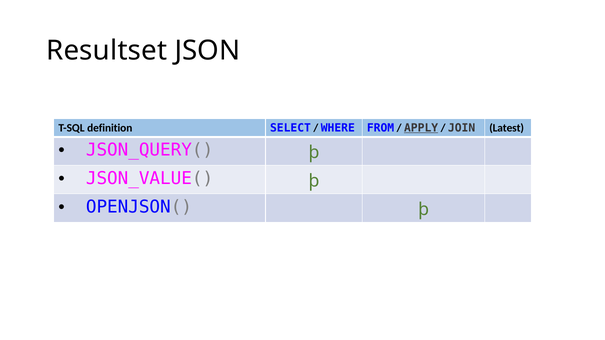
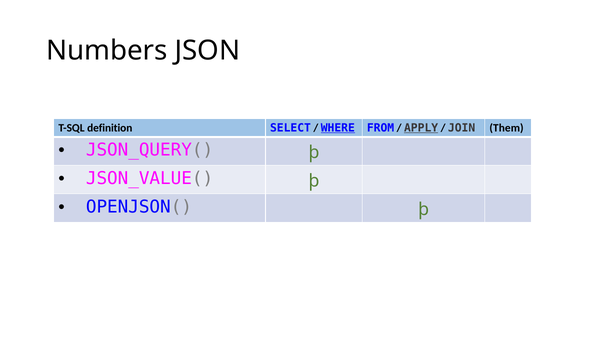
Resultset: Resultset -> Numbers
WHERE underline: none -> present
Latest: Latest -> Them
